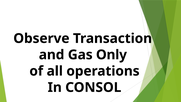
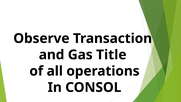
Only: Only -> Title
